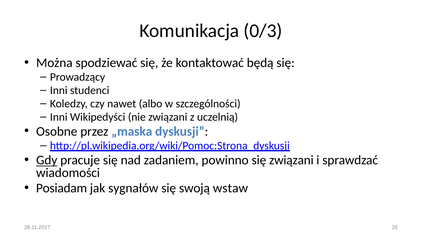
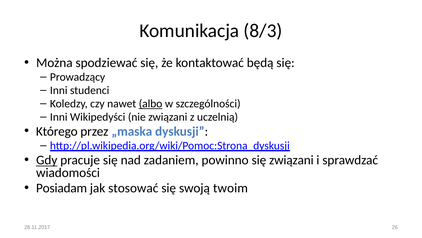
0/3: 0/3 -> 8/3
albo underline: none -> present
Osobne: Osobne -> Którego
sygnałów: sygnałów -> stosować
wstaw: wstaw -> twoim
